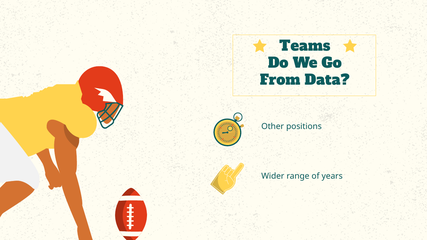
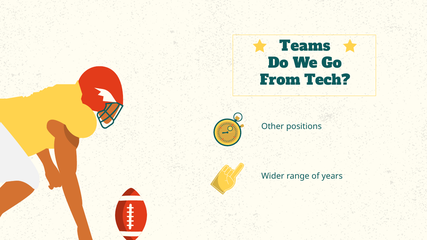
Data: Data -> Tech
